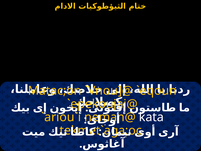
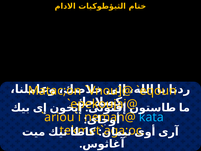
kata colour: white -> light blue
